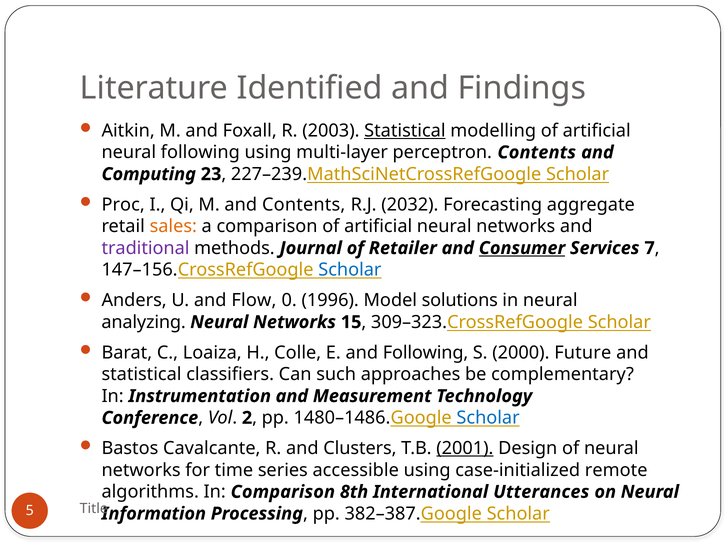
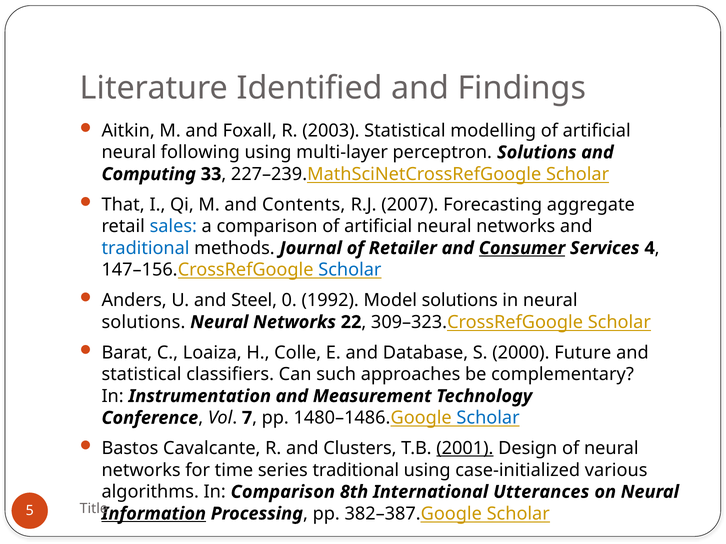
Statistical at (405, 131) underline: present -> none
perceptron Contents: Contents -> Solutions
23: 23 -> 33
Proc: Proc -> That
2032: 2032 -> 2007
sales colour: orange -> blue
traditional at (145, 248) colour: purple -> blue
7: 7 -> 4
Flow: Flow -> Steel
1996: 1996 -> 1992
analyzing at (144, 322): analyzing -> solutions
15: 15 -> 22
and Following: Following -> Database
2: 2 -> 7
series accessible: accessible -> traditional
remote: remote -> various
Information underline: none -> present
